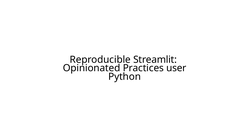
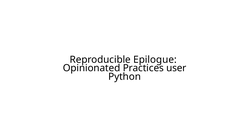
Streamlit: Streamlit -> Epilogue
